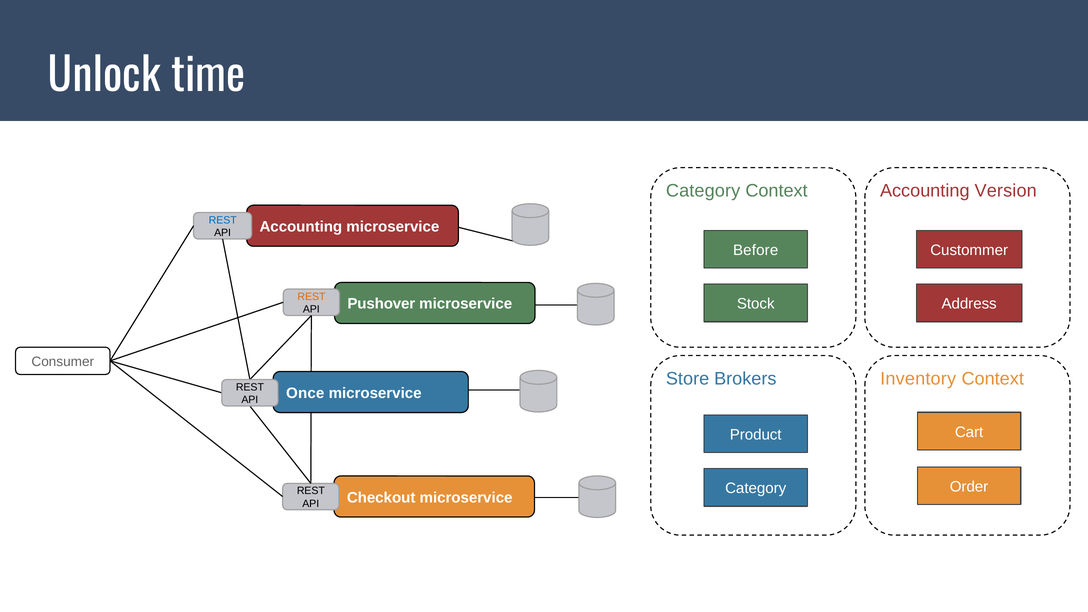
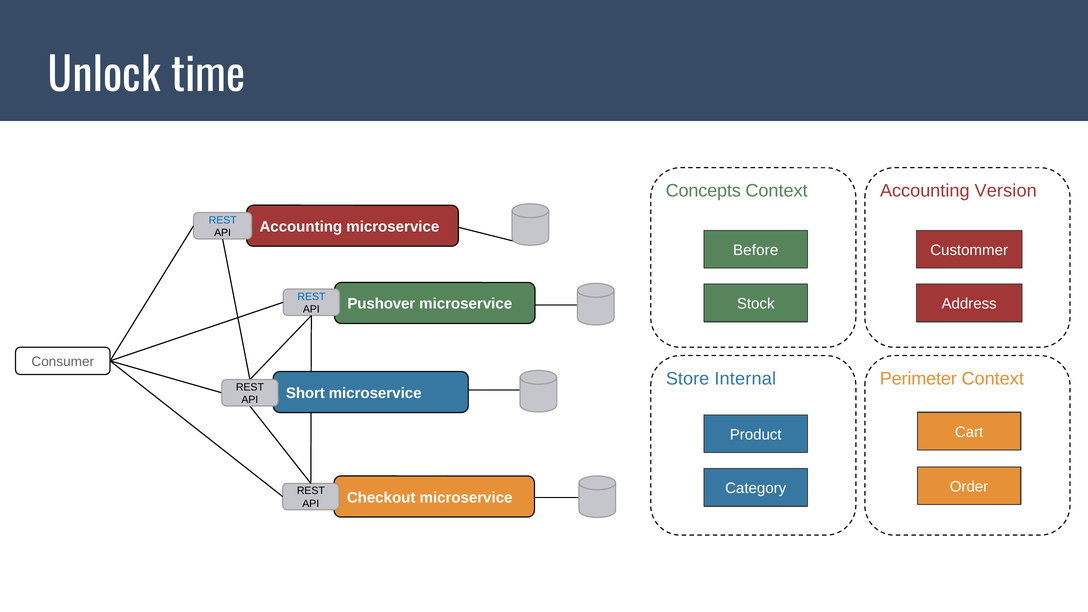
Category at (703, 191): Category -> Concepts
REST at (311, 297) colour: orange -> blue
Brokers: Brokers -> Internal
Inventory: Inventory -> Perimeter
Once: Once -> Short
